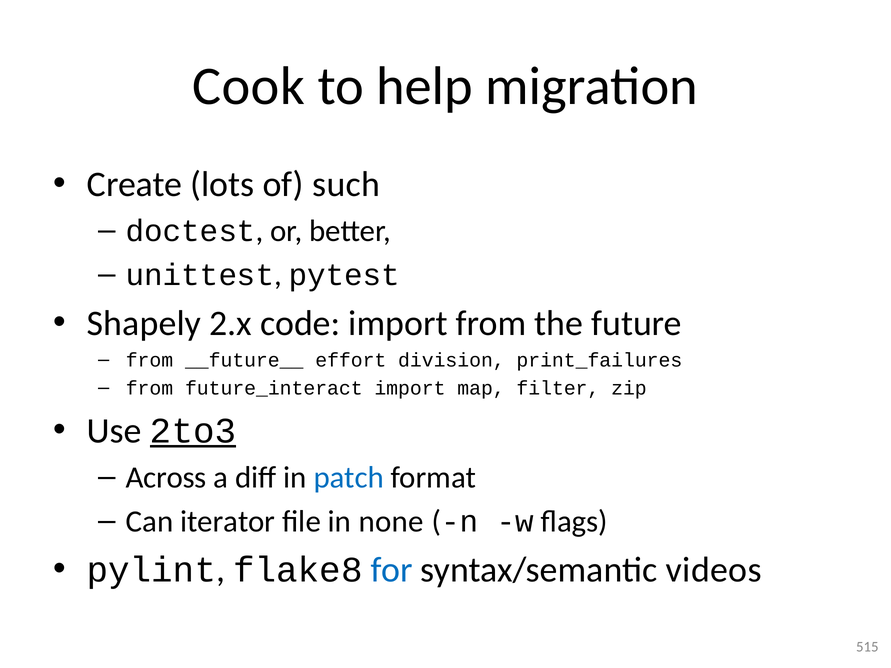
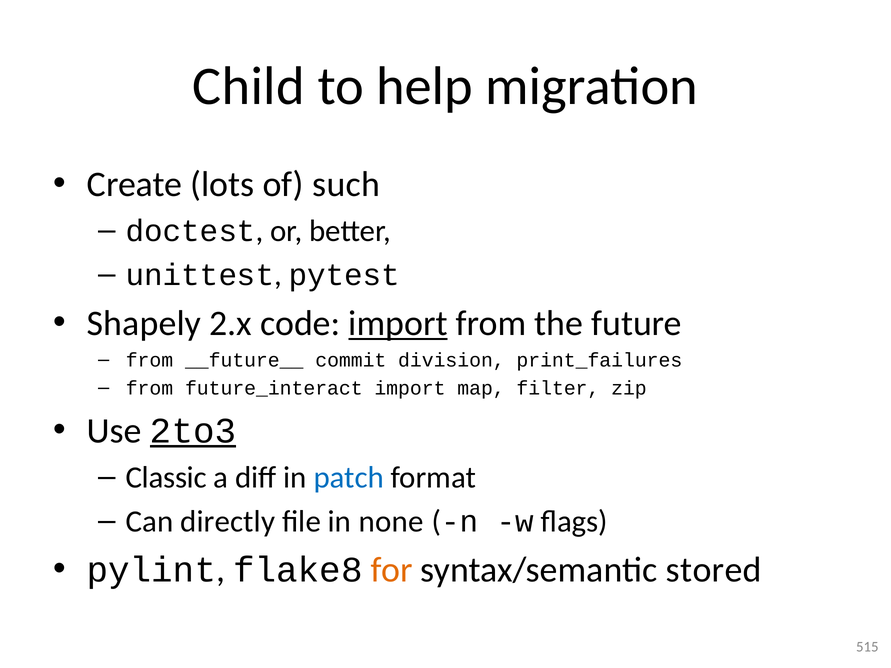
Cook: Cook -> Child
import at (398, 324) underline: none -> present
effort: effort -> commit
Across: Across -> Classic
iterator: iterator -> directly
for colour: blue -> orange
videos: videos -> stored
